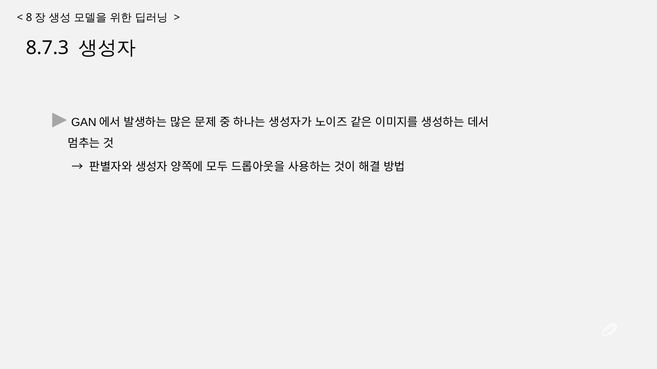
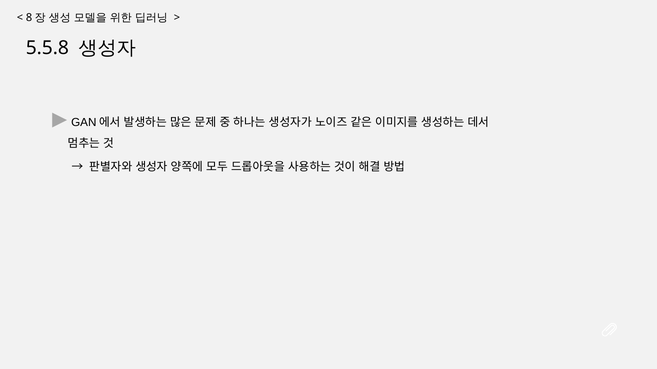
8.7.3: 8.7.3 -> 5.5.8
